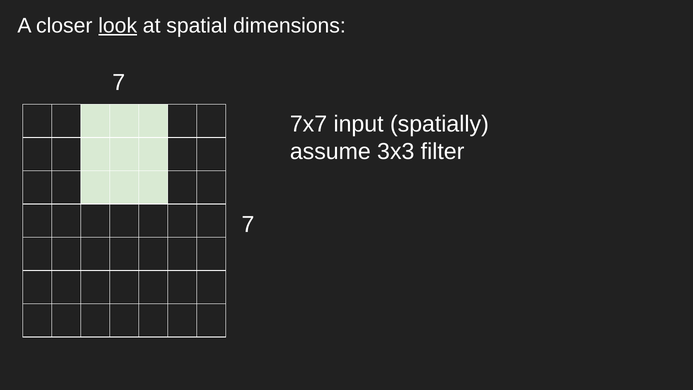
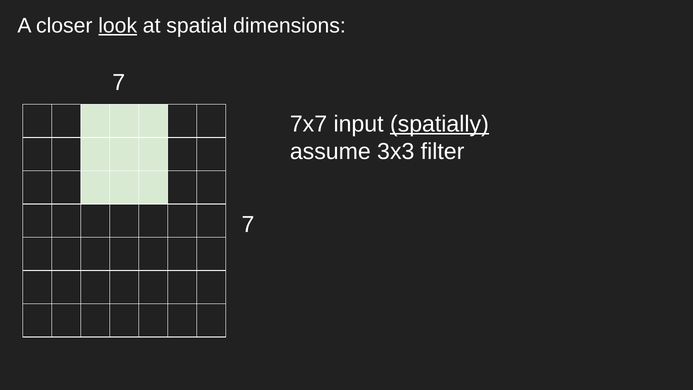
spatially underline: none -> present
